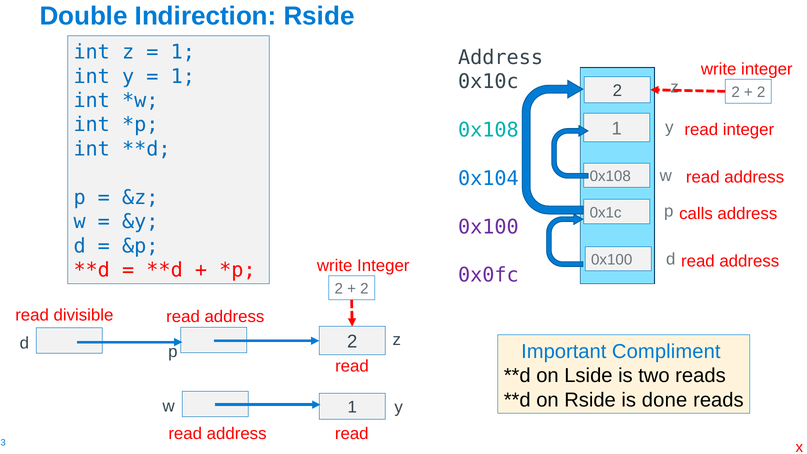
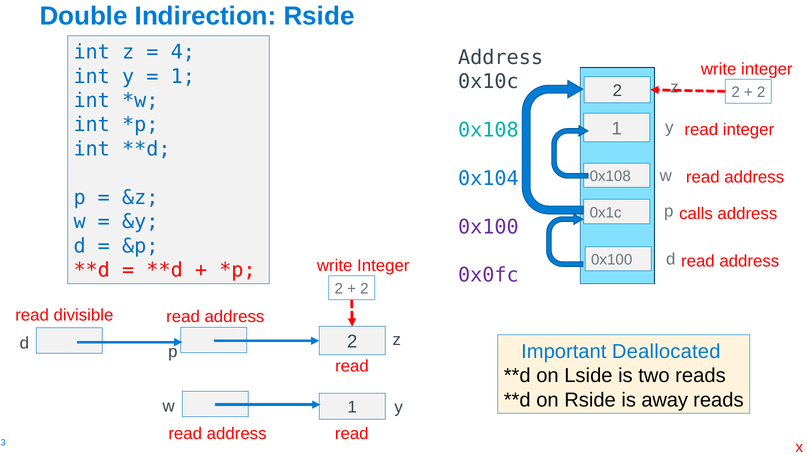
1 at (183, 52): 1 -> 4
Compliment: Compliment -> Deallocated
done: done -> away
